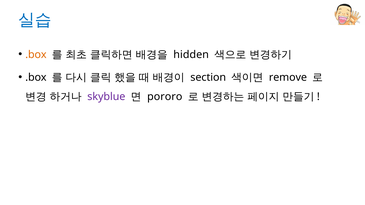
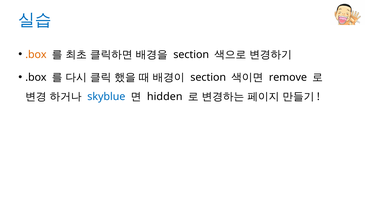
hidden at (191, 55): hidden -> section
skyblue colour: purple -> blue
pororo: pororo -> hidden
